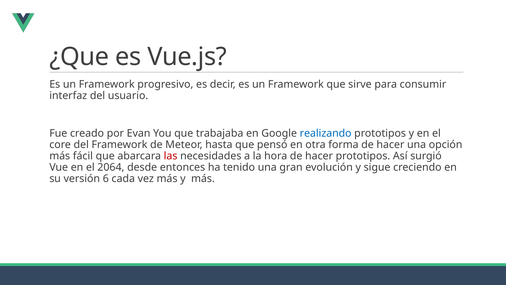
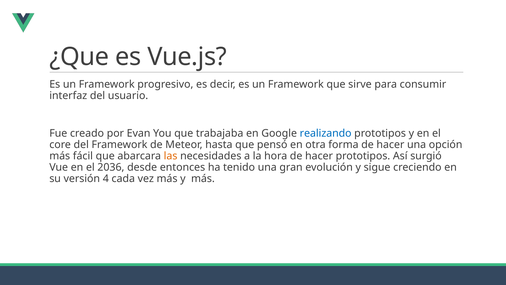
las colour: red -> orange
2064: 2064 -> 2036
6: 6 -> 4
